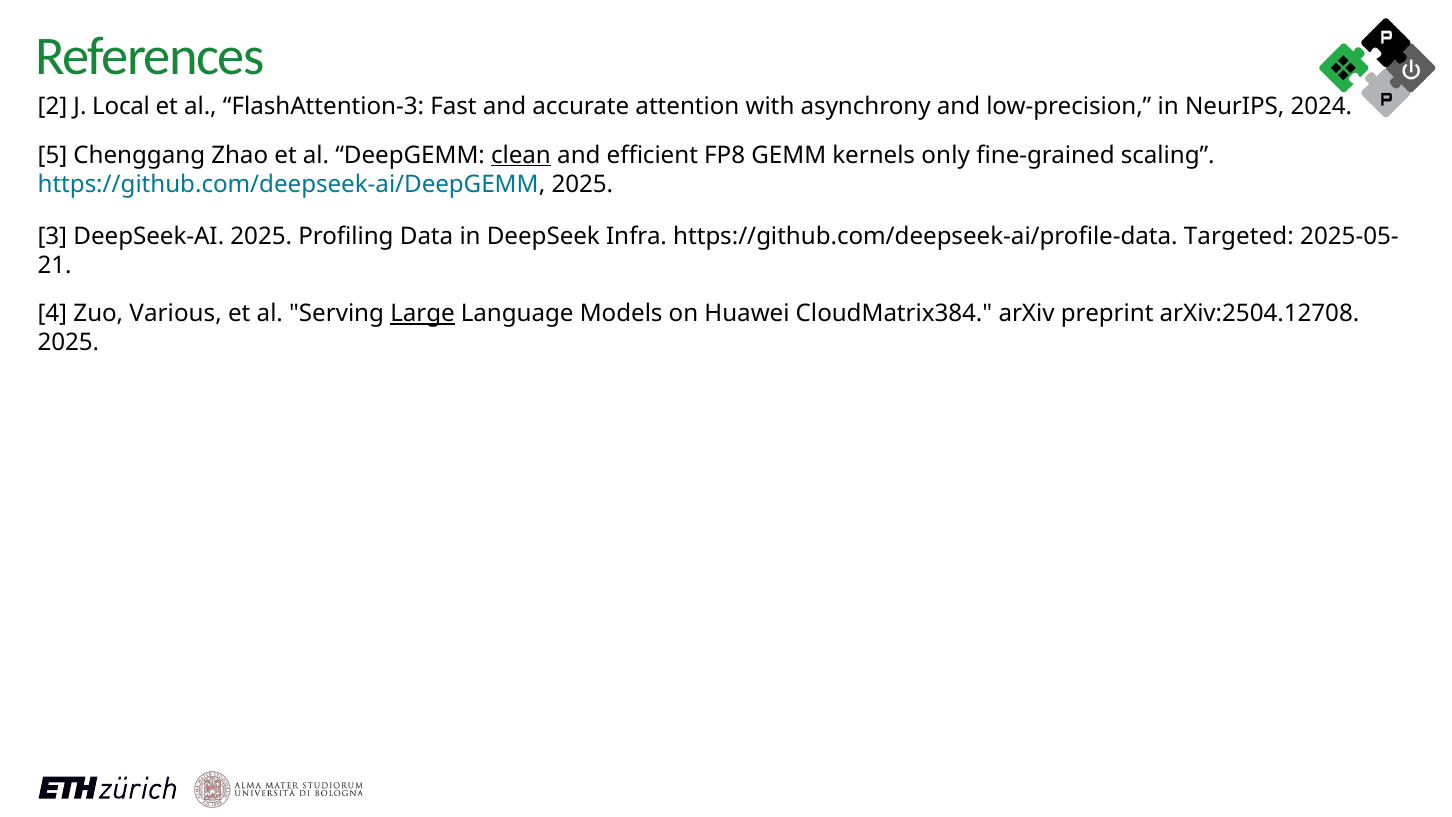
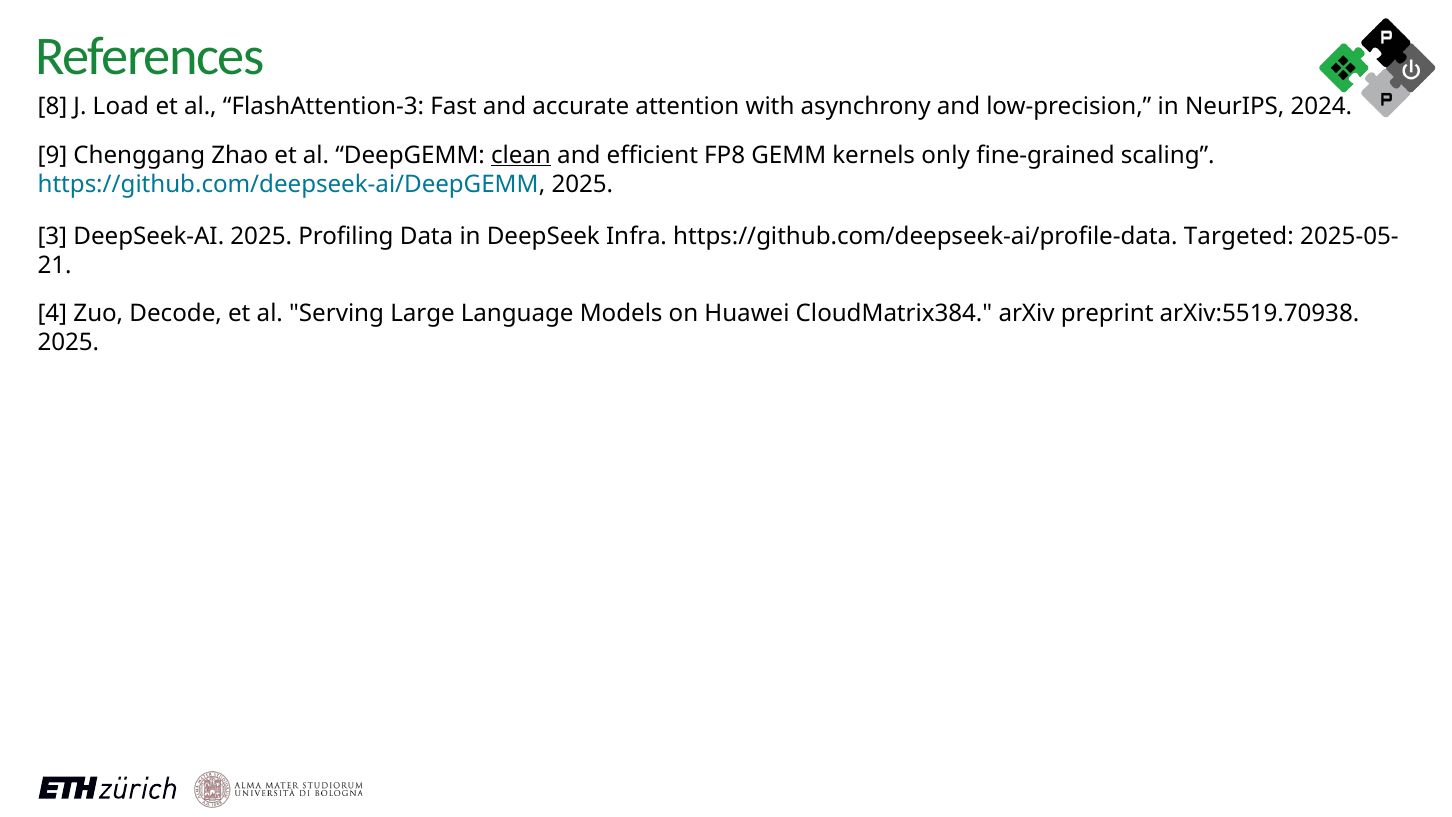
2: 2 -> 8
Local: Local -> Load
5: 5 -> 9
Various: Various -> Decode
Large underline: present -> none
arXiv:2504.12708: arXiv:2504.12708 -> arXiv:5519.70938
